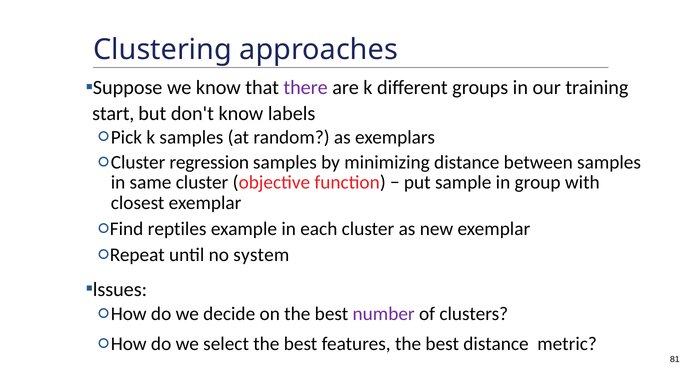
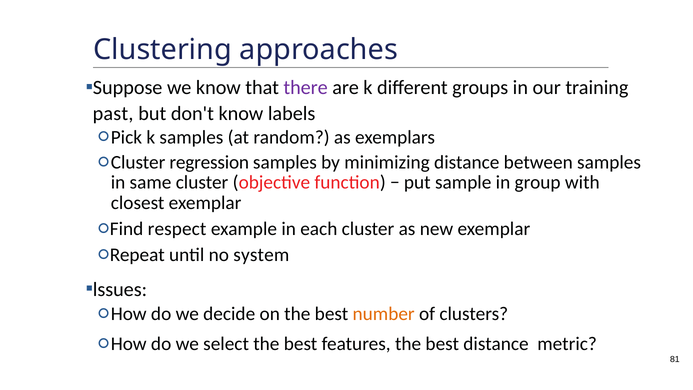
start: start -> past
reptiles: reptiles -> respect
number colour: purple -> orange
